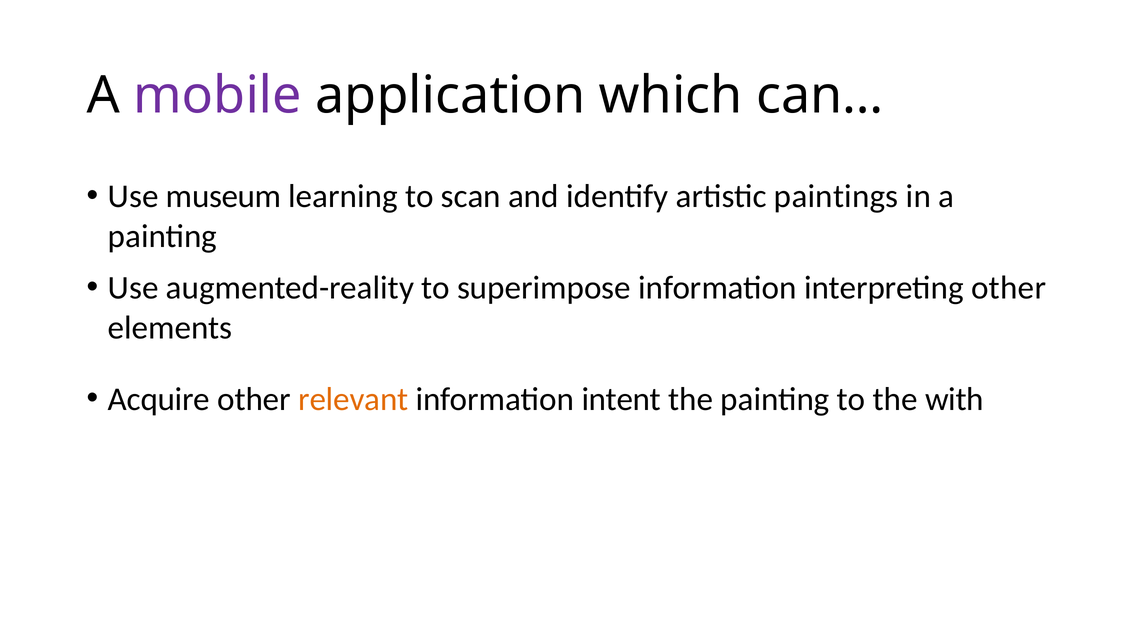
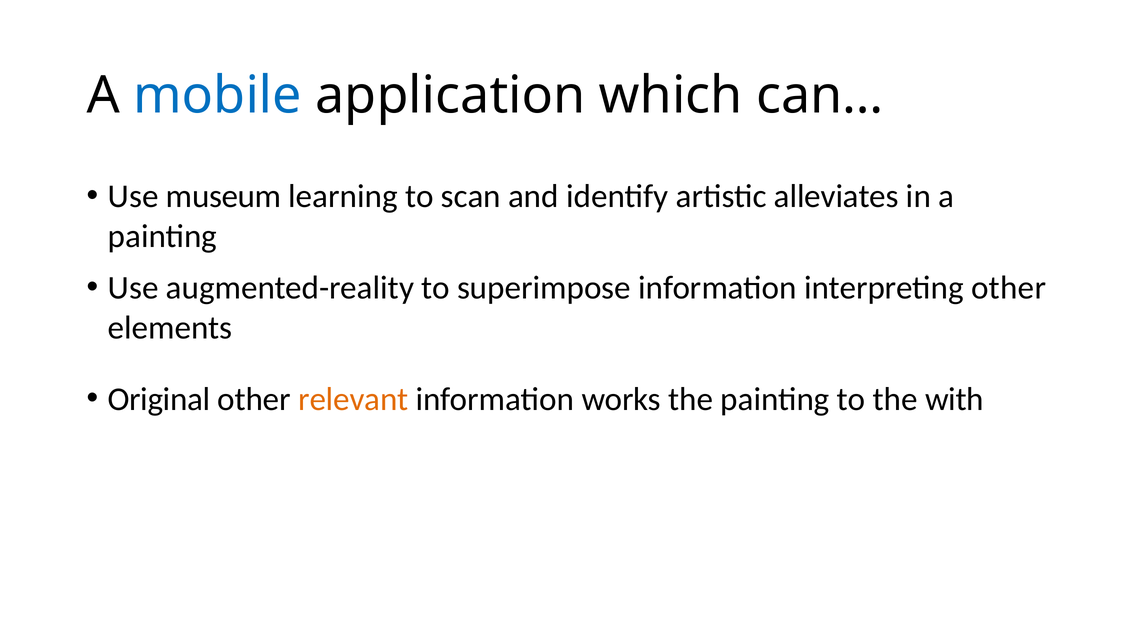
mobile colour: purple -> blue
paintings: paintings -> alleviates
Acquire: Acquire -> Original
intent: intent -> works
